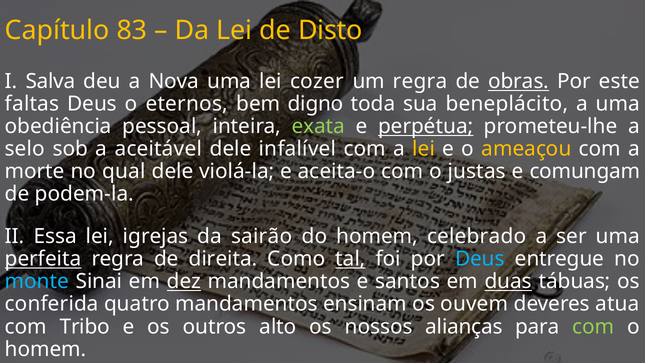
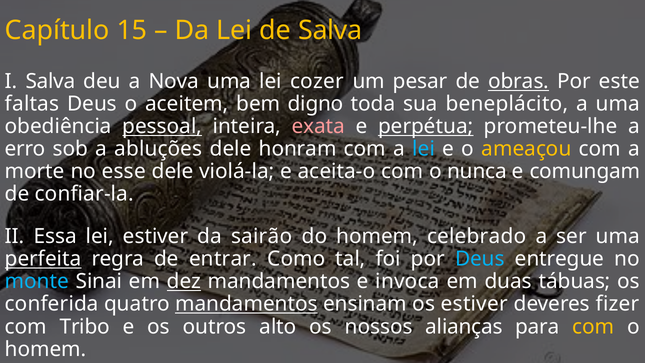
83: 83 -> 15
de Disto: Disto -> Salva
um regra: regra -> pesar
eternos: eternos -> aceitem
pessoal underline: none -> present
exata colour: light green -> pink
selo: selo -> erro
aceitável: aceitável -> abluções
infalível: infalível -> honram
lei at (424, 149) colour: yellow -> light blue
qual: qual -> esse
justas: justas -> nunca
podem-la: podem-la -> confiar-la
lei igrejas: igrejas -> estiver
direita: direita -> entrar
tal underline: present -> none
santos: santos -> invoca
duas underline: present -> none
mandamentos at (246, 304) underline: none -> present
os ouvem: ouvem -> estiver
atua: atua -> fizer
com at (593, 326) colour: light green -> yellow
